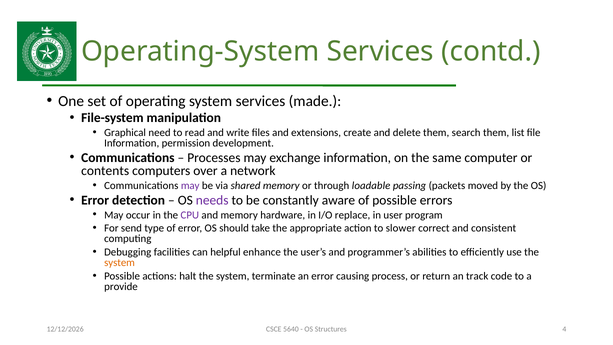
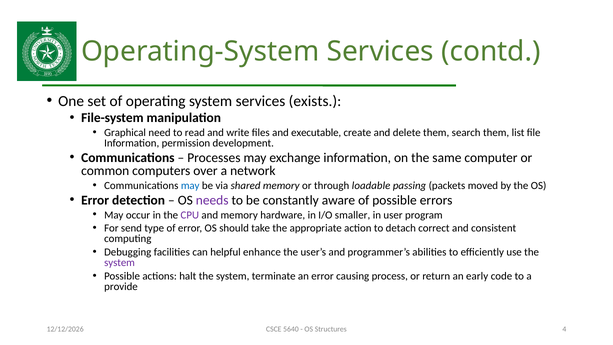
made: made -> exists
extensions: extensions -> executable
contents: contents -> common
may at (190, 185) colour: purple -> blue
replace: replace -> smaller
slower: slower -> detach
system at (120, 263) colour: orange -> purple
track: track -> early
